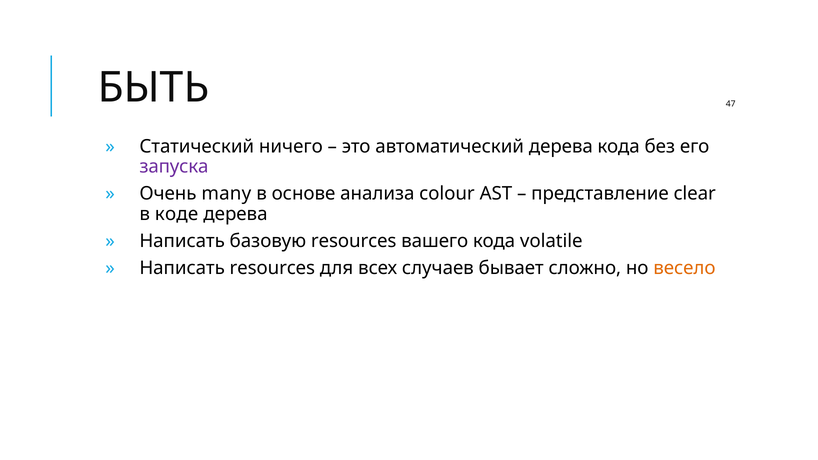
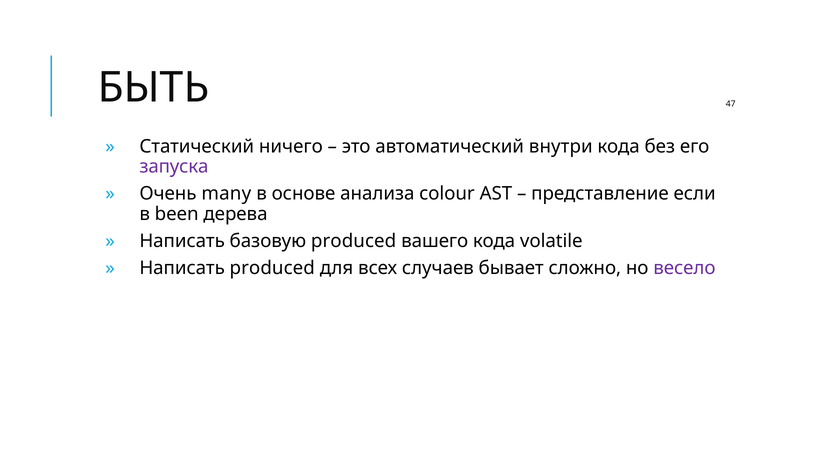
автоматический дерева: дерева -> внутри
clear: clear -> если
коде: коде -> been
базовую resources: resources -> produced
Написать resources: resources -> produced
весело colour: orange -> purple
